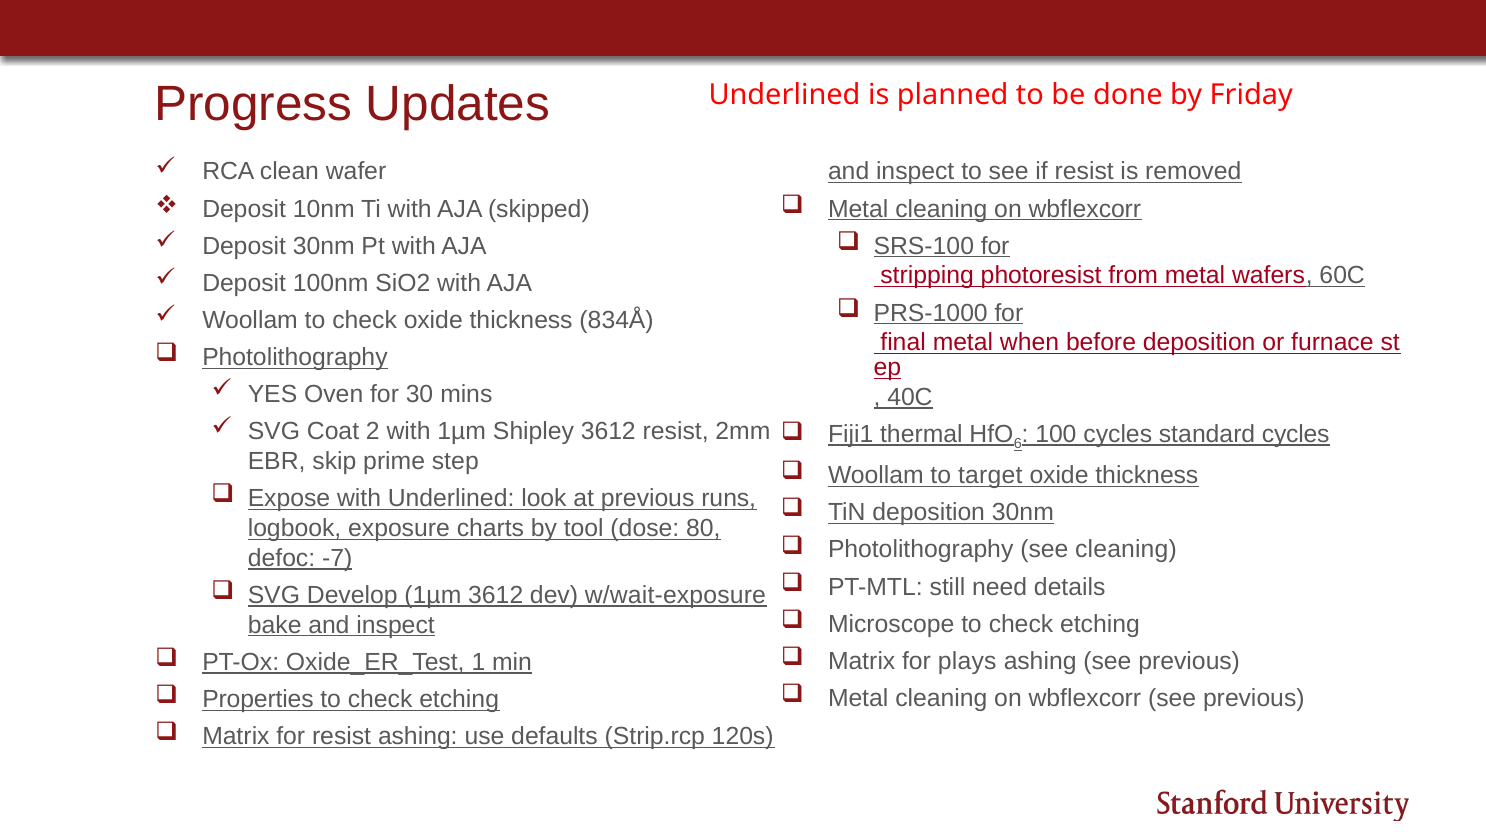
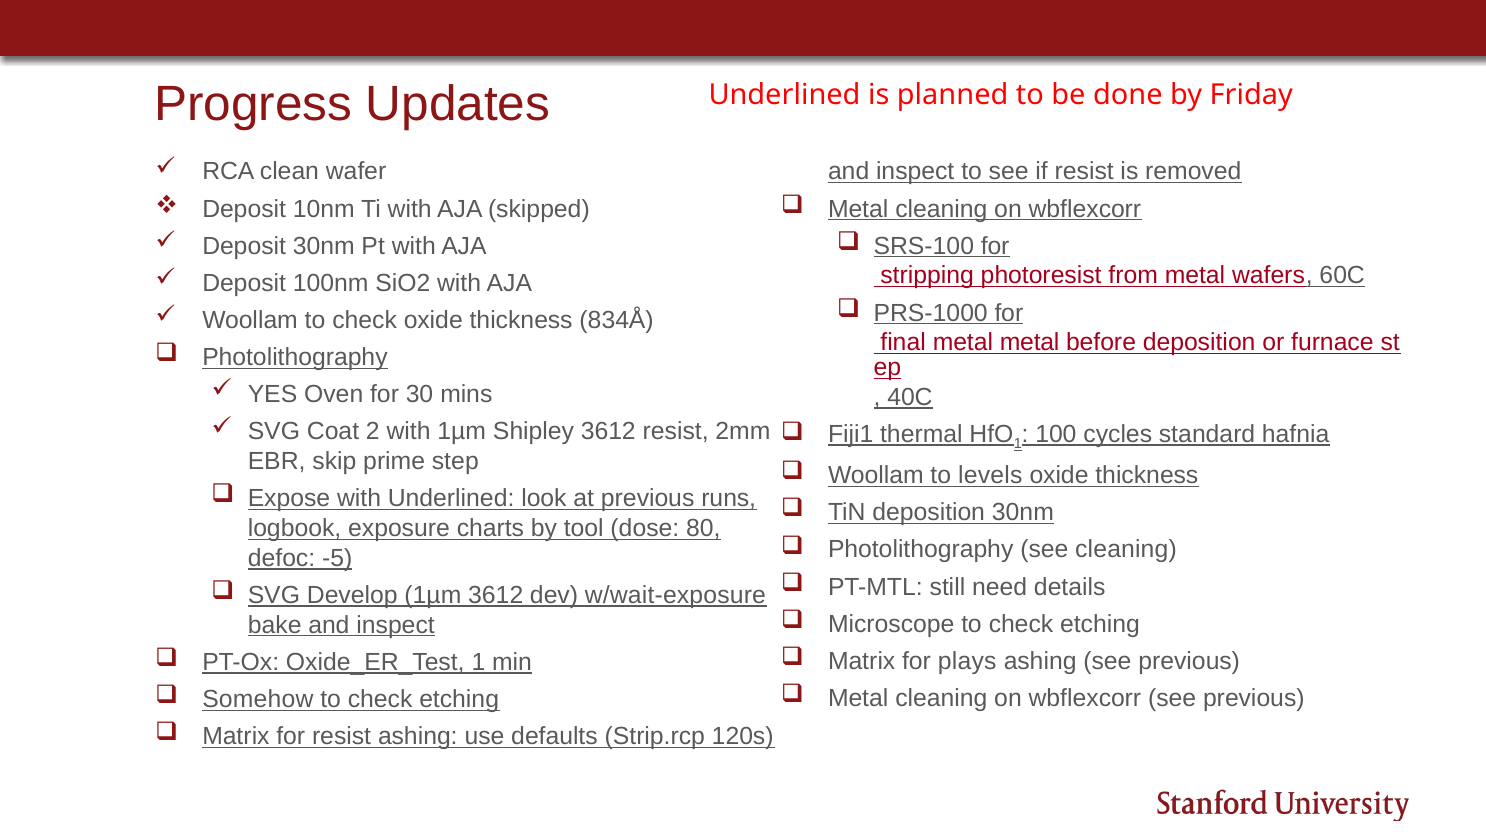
metal when: when -> metal
6 at (1018, 444): 6 -> 1
standard cycles: cycles -> hafnia
target: target -> levels
-7: -7 -> -5
Properties: Properties -> Somehow
